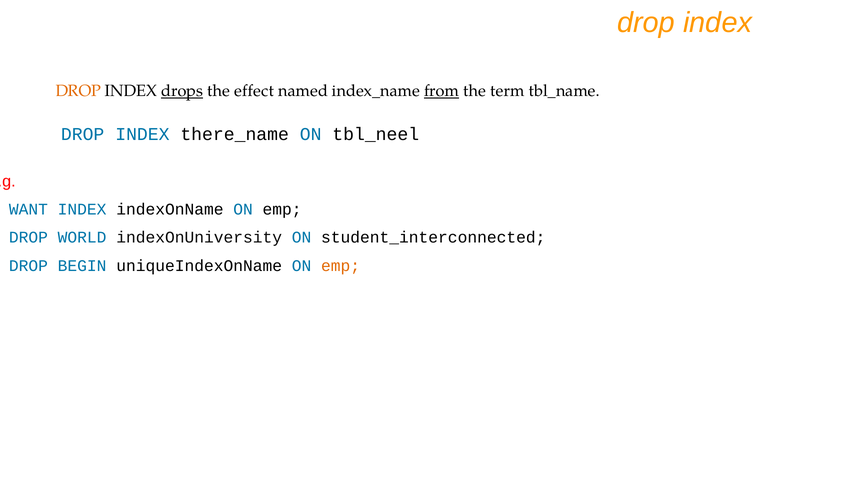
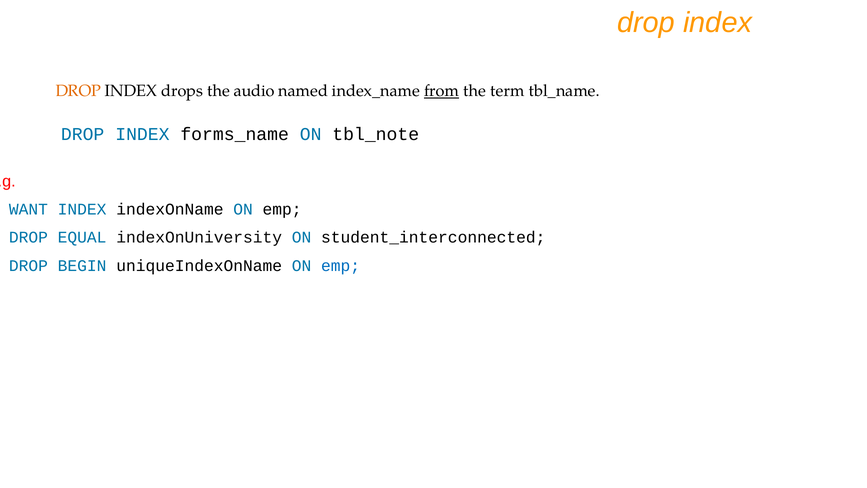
drops underline: present -> none
effect: effect -> audio
there_name: there_name -> forms_name
tbl_neel: tbl_neel -> tbl_note
WORLD: WORLD -> EQUAL
emp at (341, 266) colour: orange -> blue
